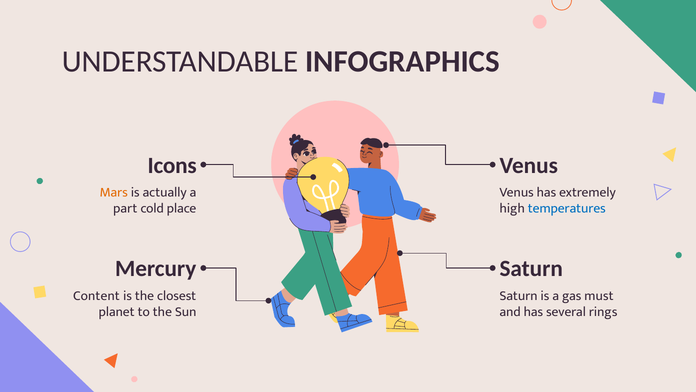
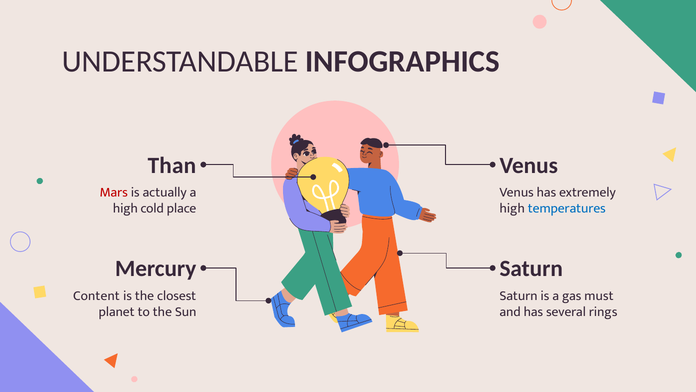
Icons: Icons -> Than
Mars colour: orange -> red
part at (125, 208): part -> high
